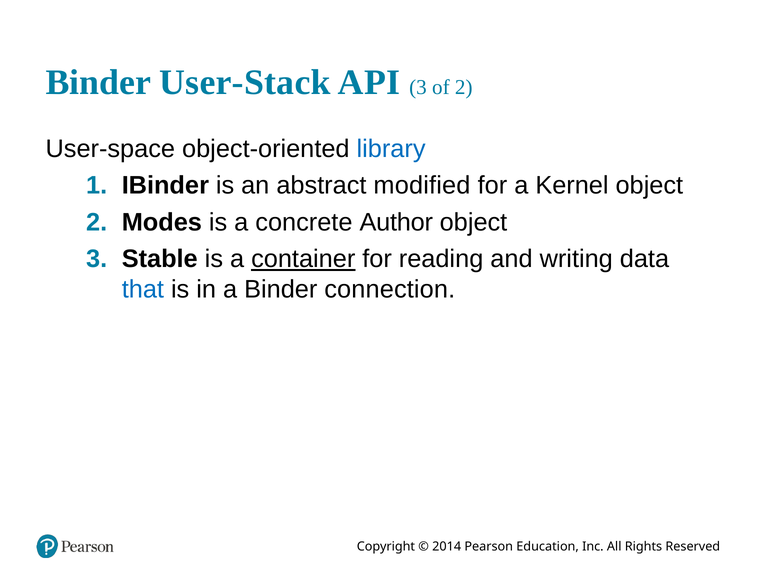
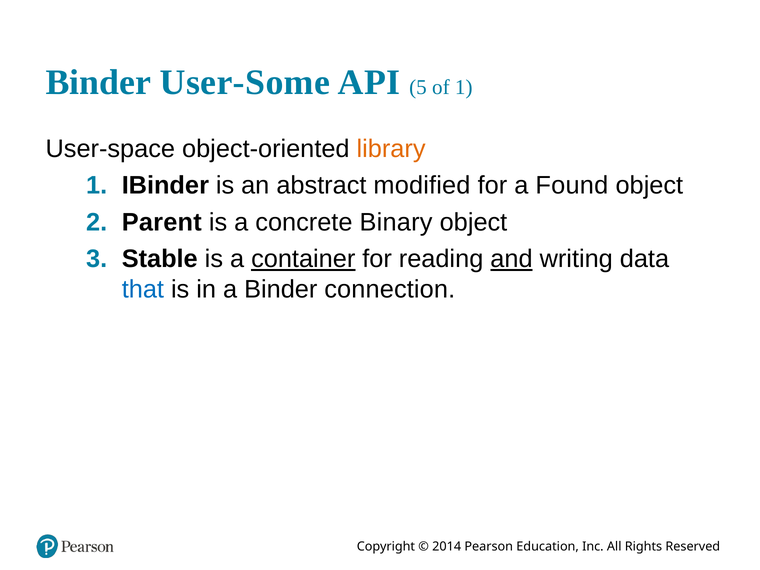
User-Stack: User-Stack -> User-Some
I 3: 3 -> 5
of 2: 2 -> 1
library colour: blue -> orange
Kernel: Kernel -> Found
Modes: Modes -> Parent
Author: Author -> Binary
and underline: none -> present
